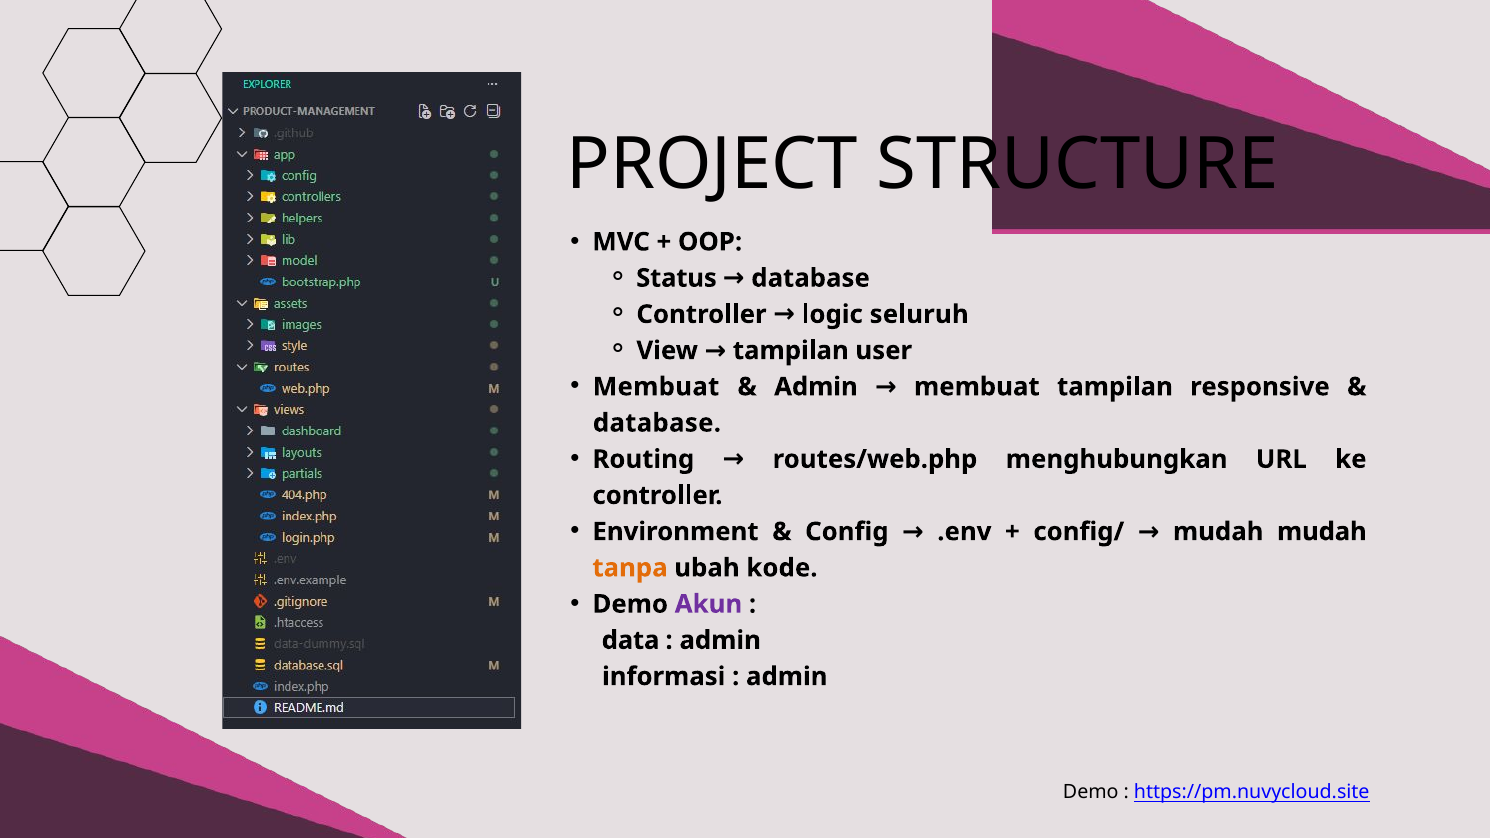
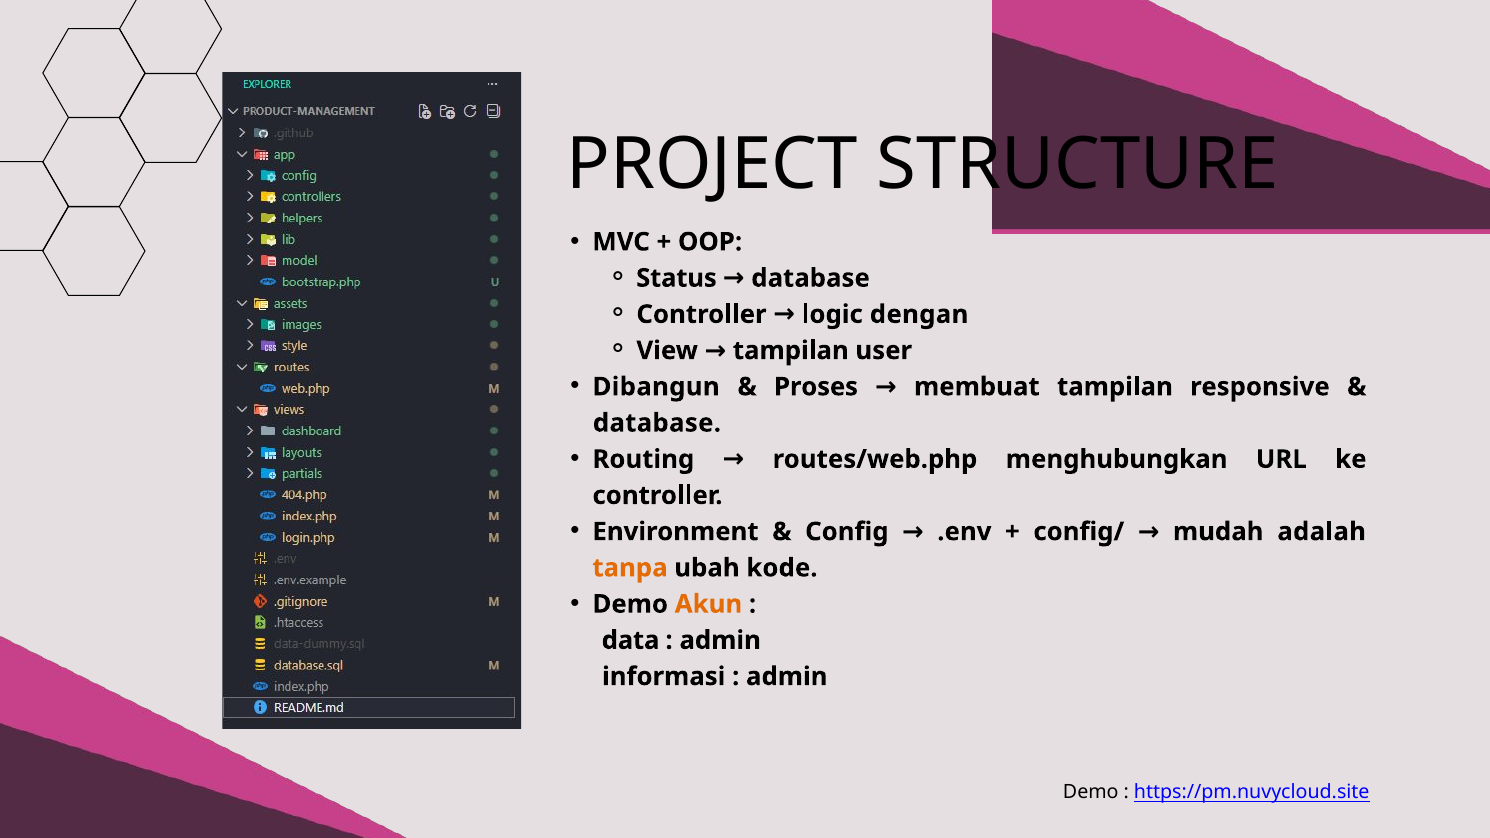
seluruh: seluruh -> dengan
Membuat at (656, 387): Membuat -> Dibangun
Admin at (816, 387): Admin -> Proses
mudah mudah: mudah -> adalah
Akun colour: purple -> orange
